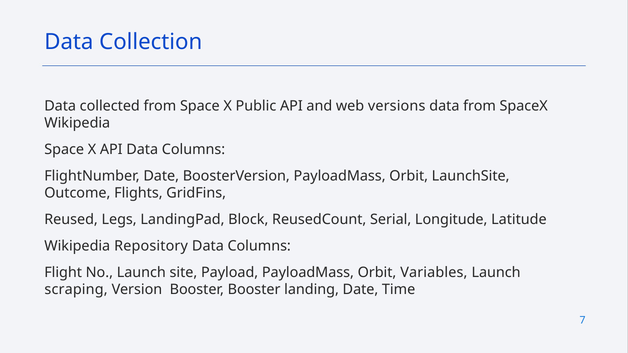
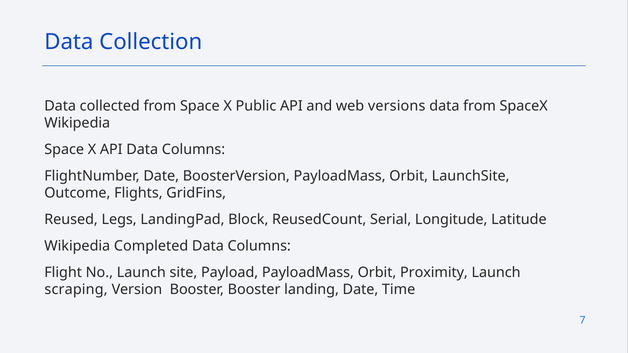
Repository: Repository -> Completed
Variables: Variables -> Proximity
